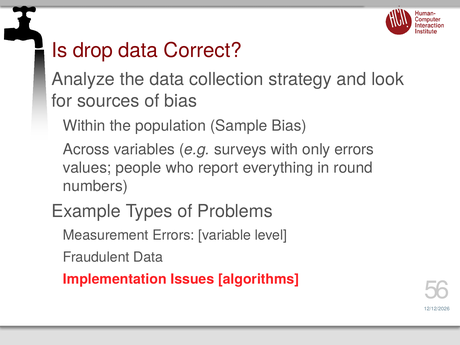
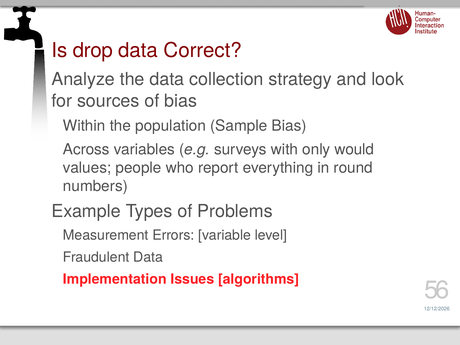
only errors: errors -> would
